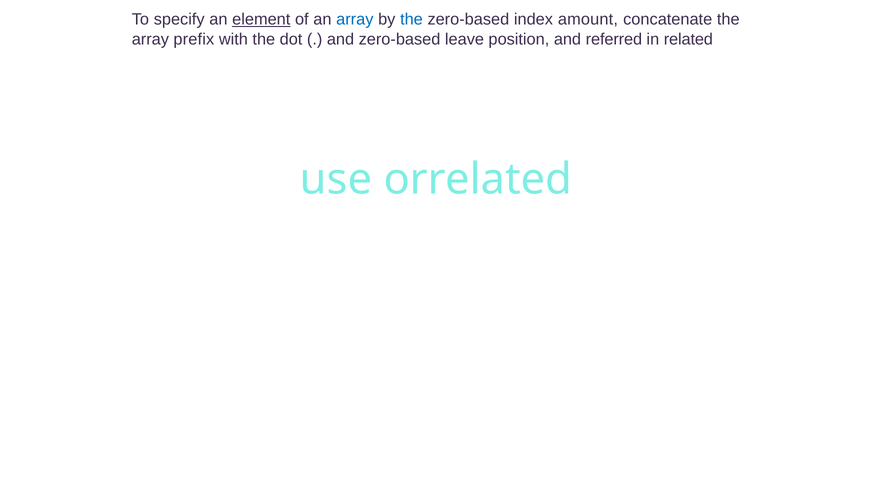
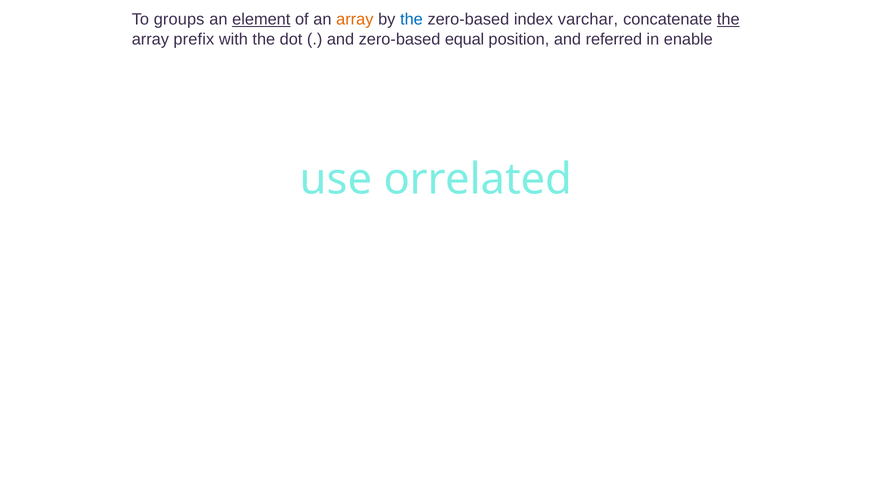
specify: specify -> groups
array at (355, 20) colour: blue -> orange
amount: amount -> varchar
the at (728, 20) underline: none -> present
leave: leave -> equal
related: related -> enable
